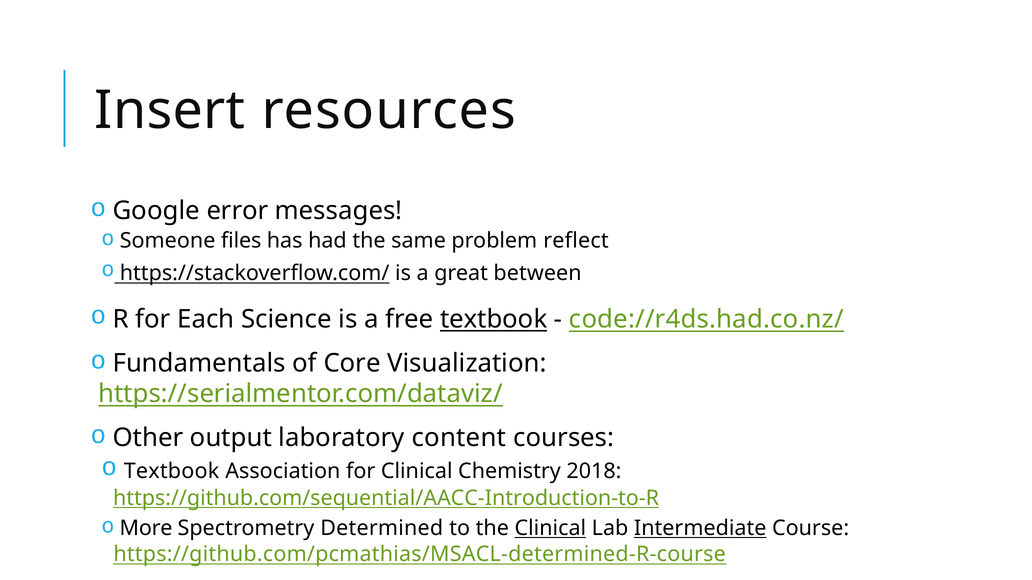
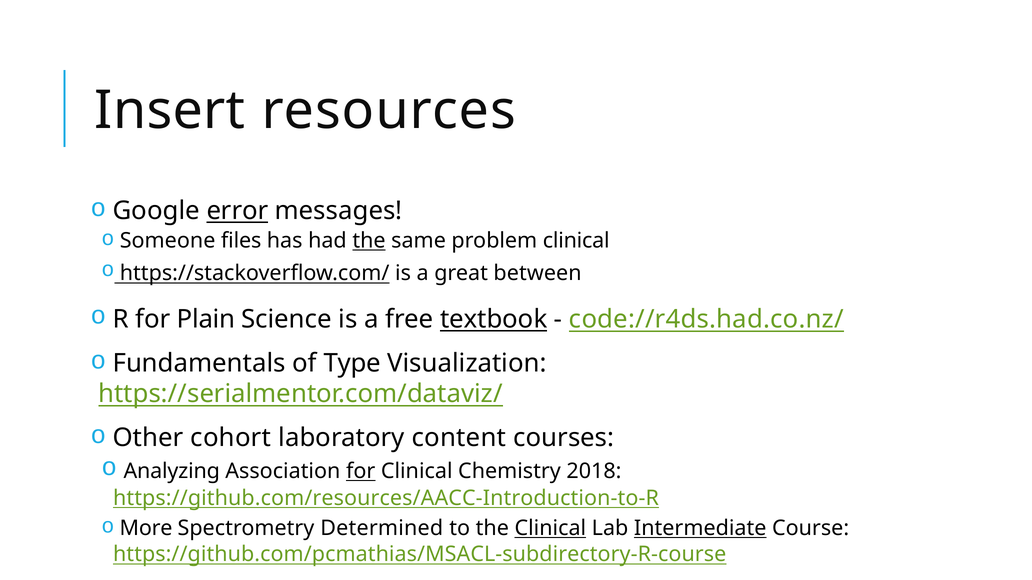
error underline: none -> present
the at (369, 241) underline: none -> present
problem reflect: reflect -> clinical
Each: Each -> Plain
Core: Core -> Type
output: output -> cohort
Textbook at (172, 472): Textbook -> Analyzing
for at (361, 472) underline: none -> present
https://github.com/sequential/AACC-Introduction-to-R: https://github.com/sequential/AACC-Introduction-to-R -> https://github.com/resources/AACC-Introduction-to-R
https://github.com/pcmathias/MSACL-determined-R-course: https://github.com/pcmathias/MSACL-determined-R-course -> https://github.com/pcmathias/MSACL-subdirectory-R-course
